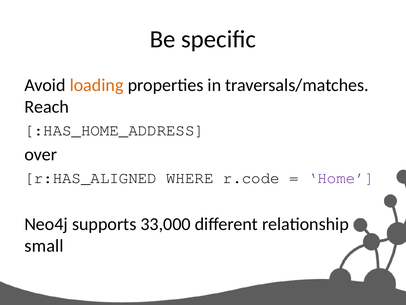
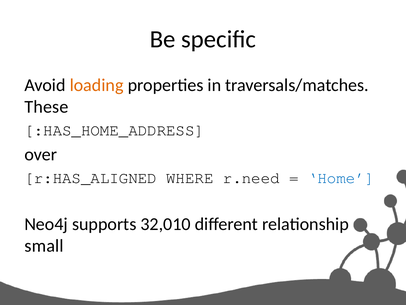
Reach: Reach -> These
r.code: r.code -> r.need
Home colour: purple -> blue
33,000: 33,000 -> 32,010
